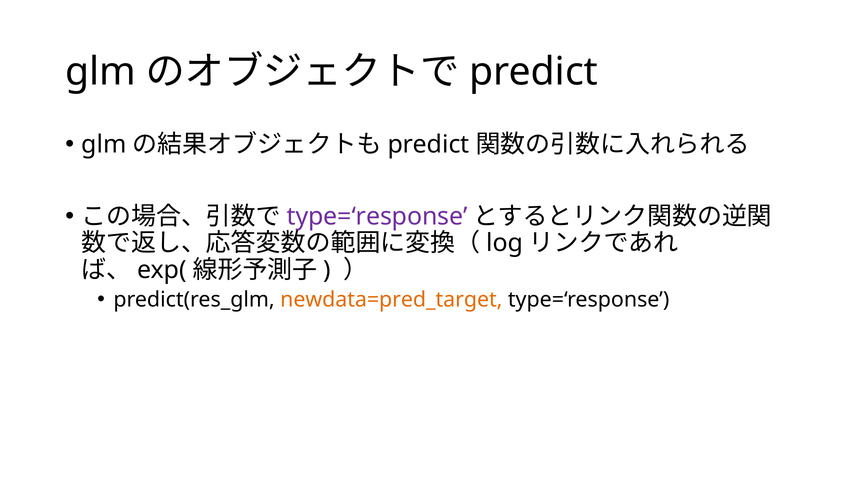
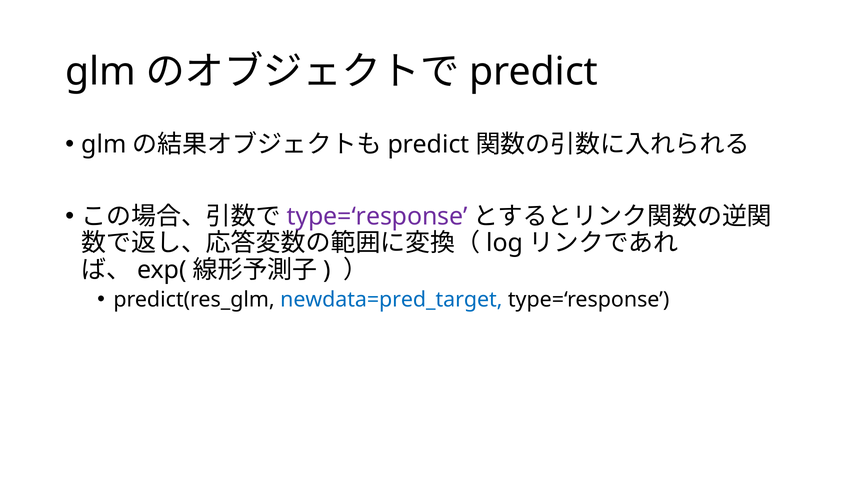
newdata=pred_target colour: orange -> blue
